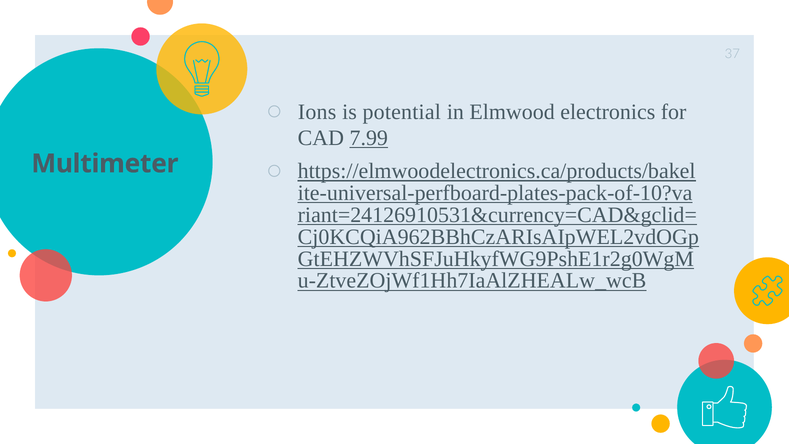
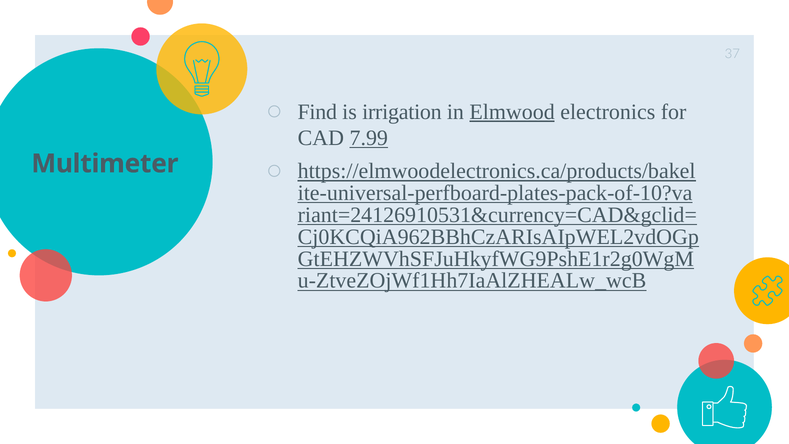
Ions: Ions -> Find
potential: potential -> irrigation
Elmwood underline: none -> present
